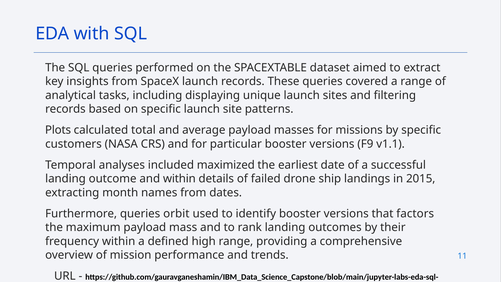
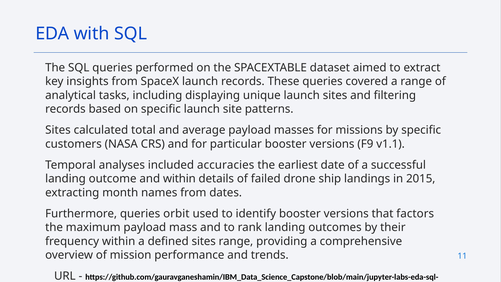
Plots at (58, 130): Plots -> Sites
maximized: maximized -> accuracies
defined high: high -> sites
